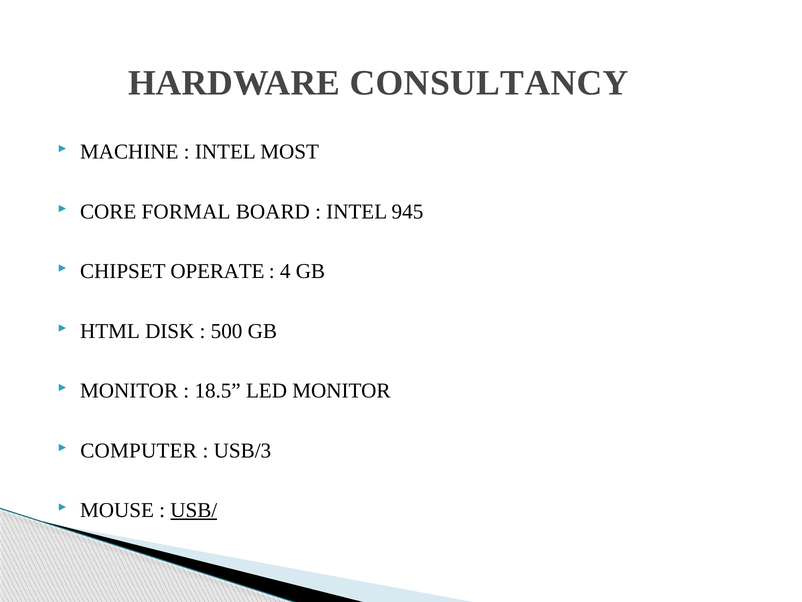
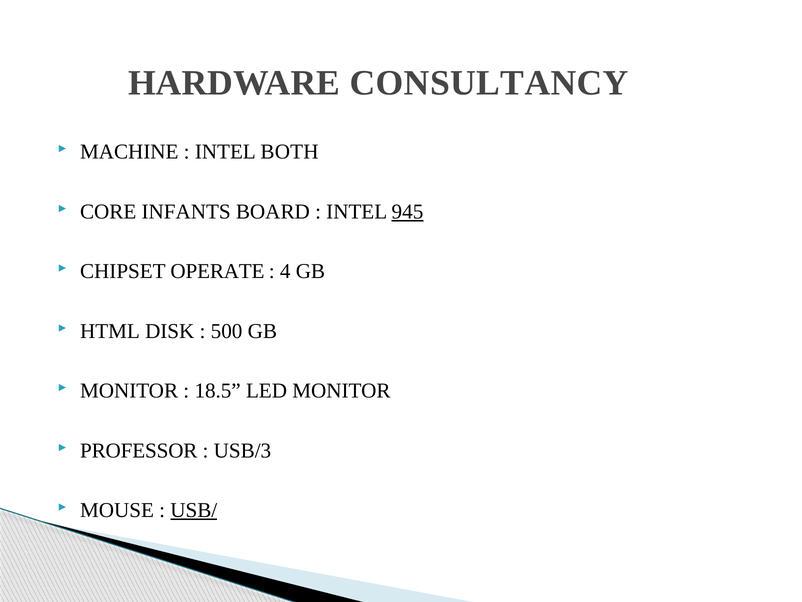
MOST: MOST -> BOTH
FORMAL: FORMAL -> INFANTS
945 underline: none -> present
COMPUTER: COMPUTER -> PROFESSOR
